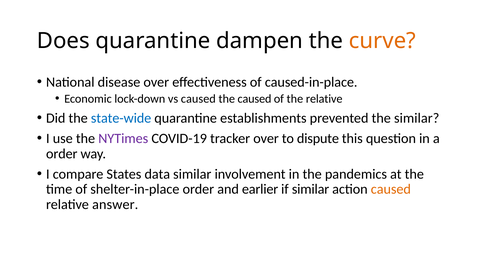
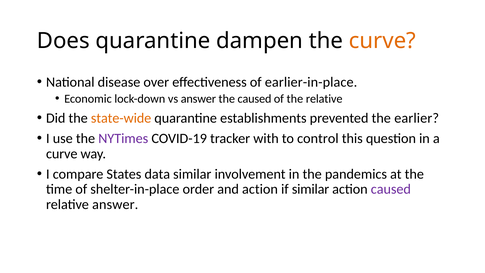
caused-in-place: caused-in-place -> earlier-in-place
vs caused: caused -> answer
state-wide colour: blue -> orange
the similar: similar -> earlier
tracker over: over -> with
dispute: dispute -> control
order at (62, 154): order -> curve
and earlier: earlier -> action
caused at (391, 189) colour: orange -> purple
